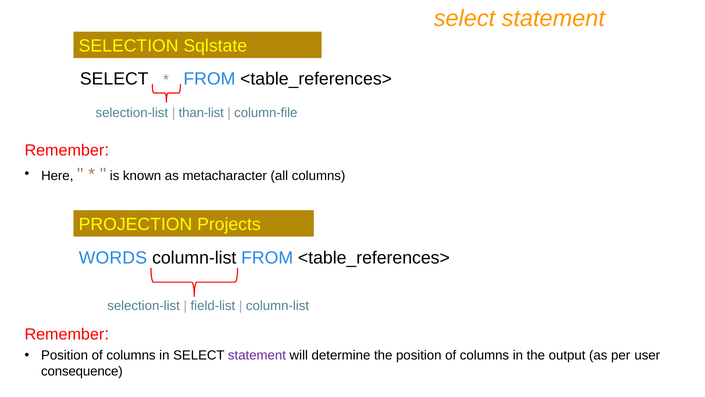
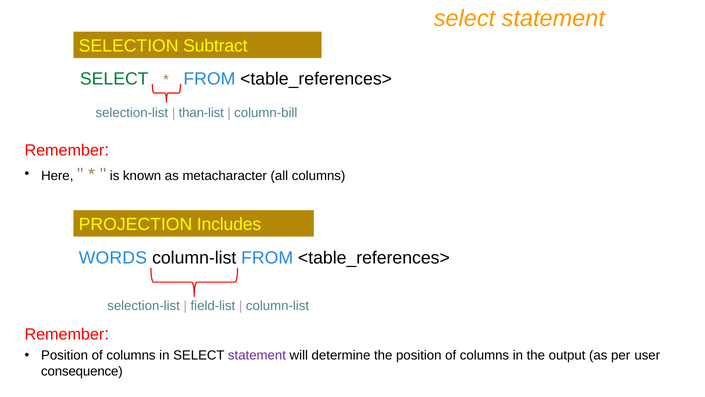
Sqlstate: Sqlstate -> Subtract
SELECT at (114, 79) colour: black -> green
column-file: column-file -> column-bill
Projects: Projects -> Includes
